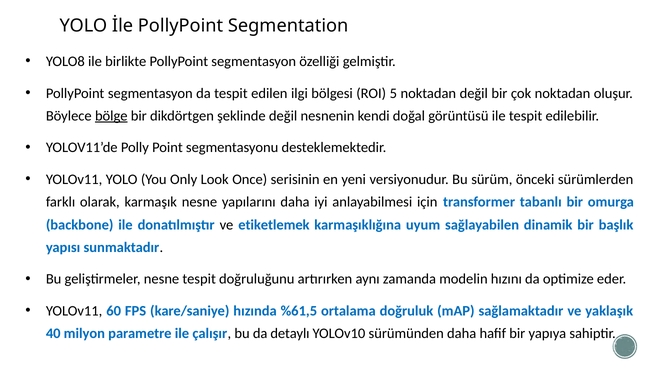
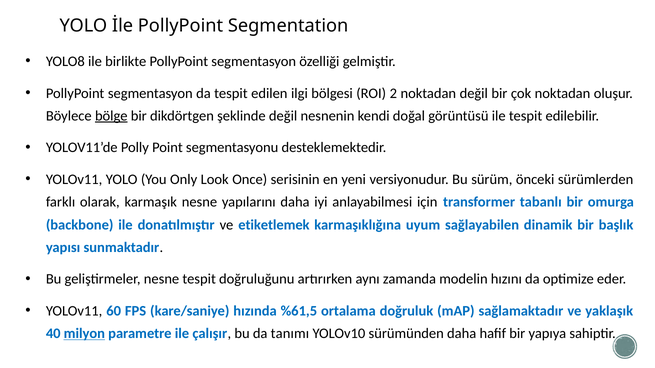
5: 5 -> 2
milyon underline: none -> present
detaylı: detaylı -> tanımı
